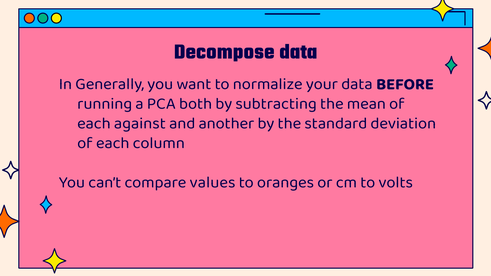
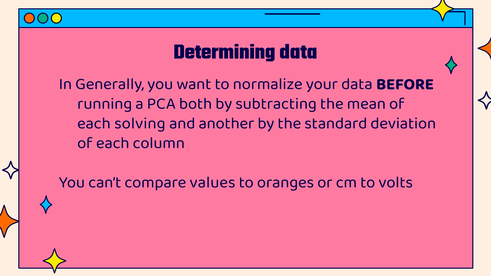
Decompose: Decompose -> Determining
against: against -> solving
